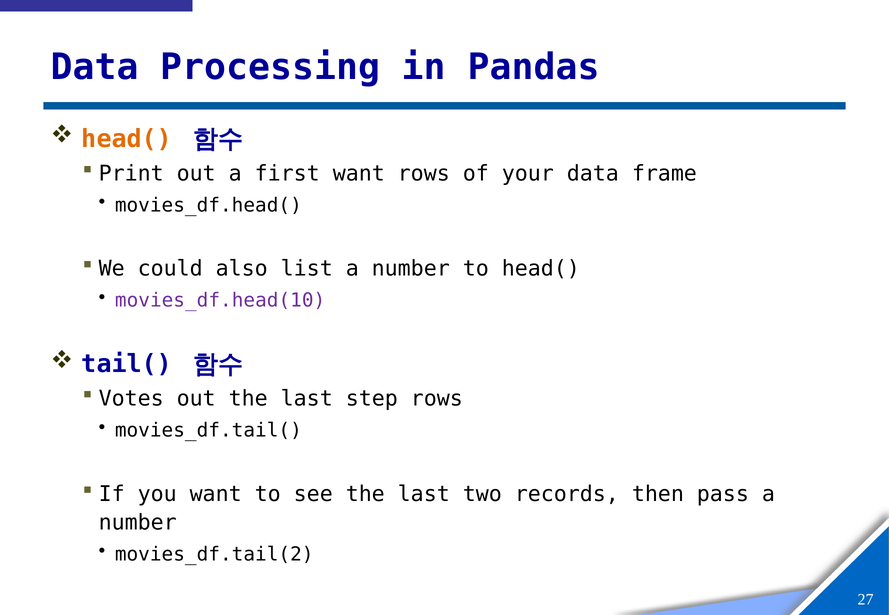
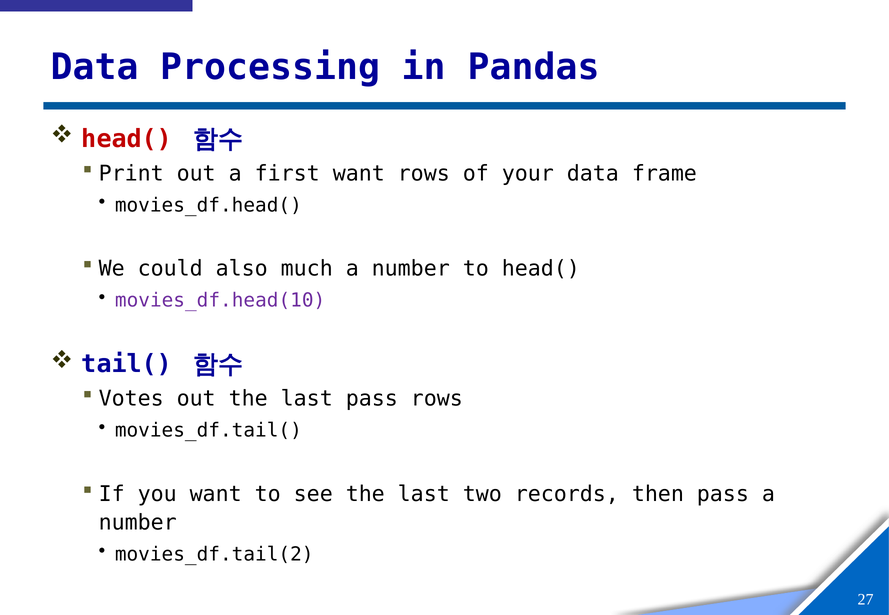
head( at (127, 139) colour: orange -> red
list: list -> much
last step: step -> pass
